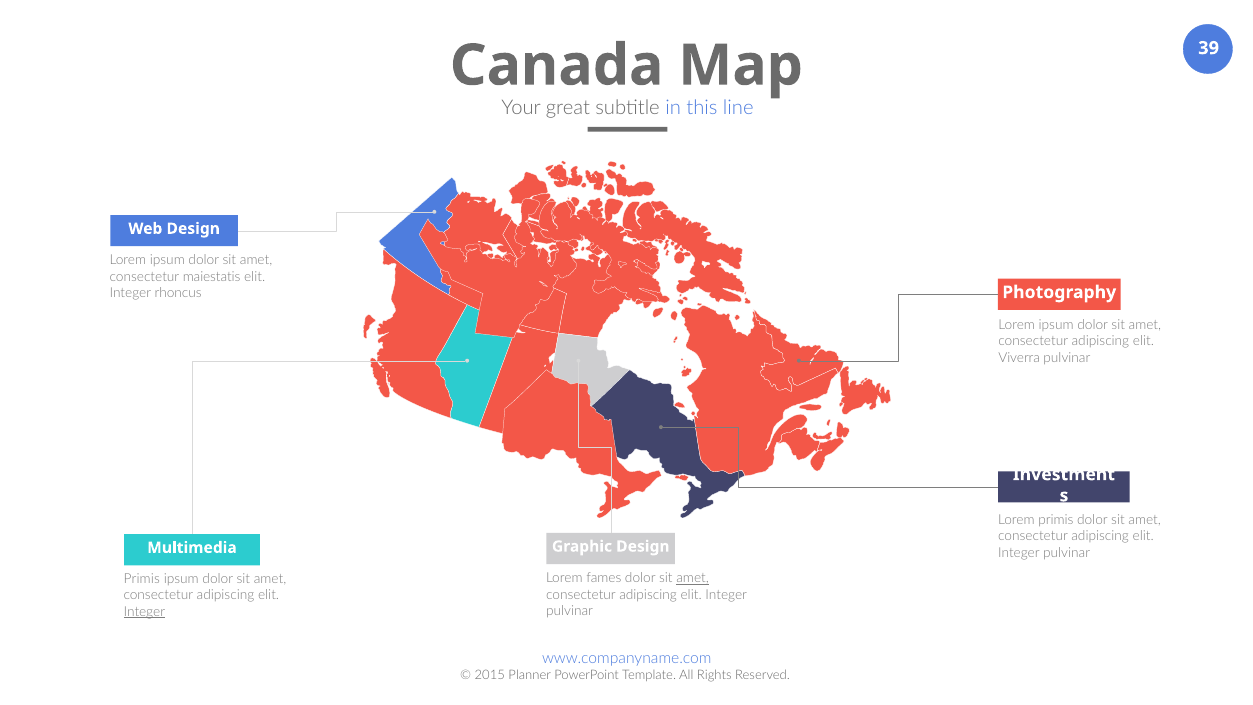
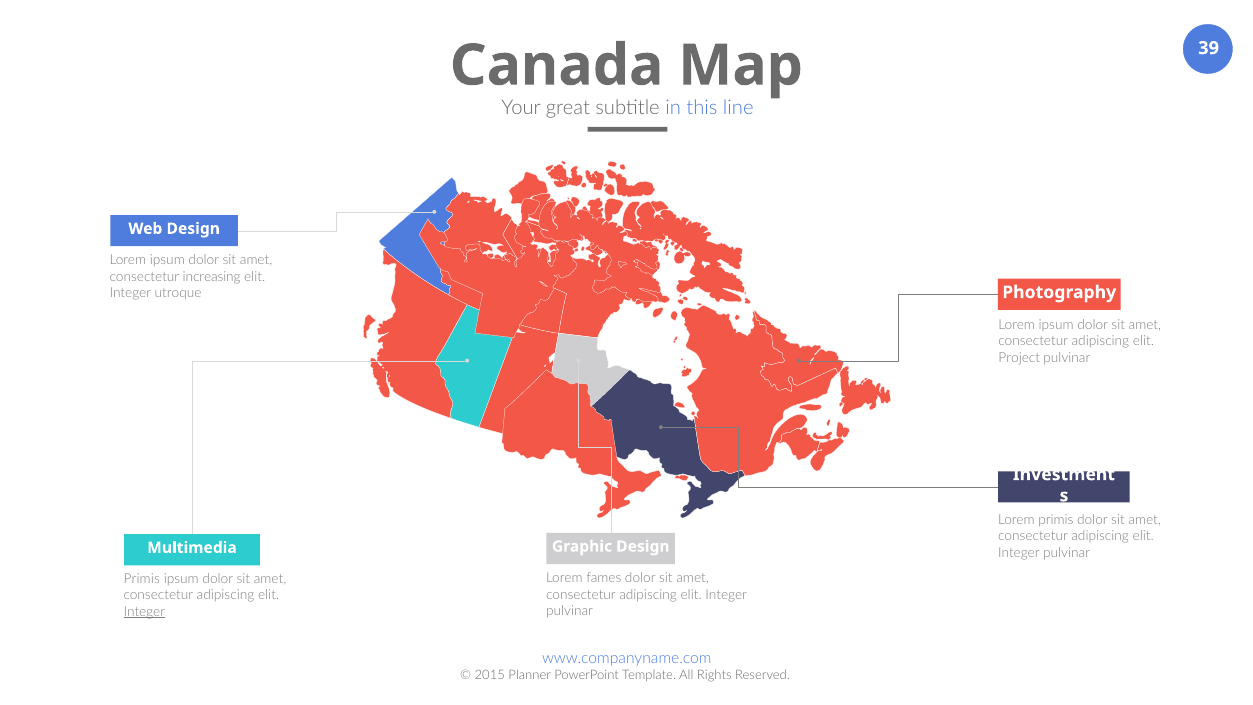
maiestatis: maiestatis -> increasing
rhoncus: rhoncus -> utroque
Viverra: Viverra -> Project
amet at (693, 578) underline: present -> none
